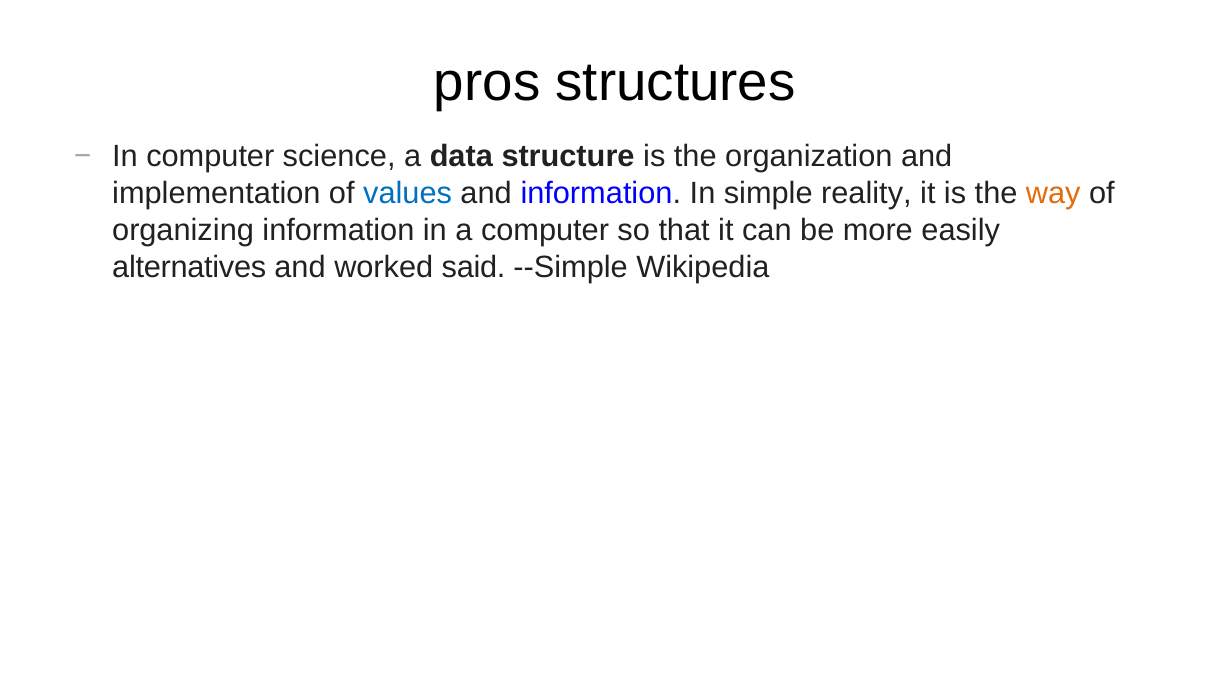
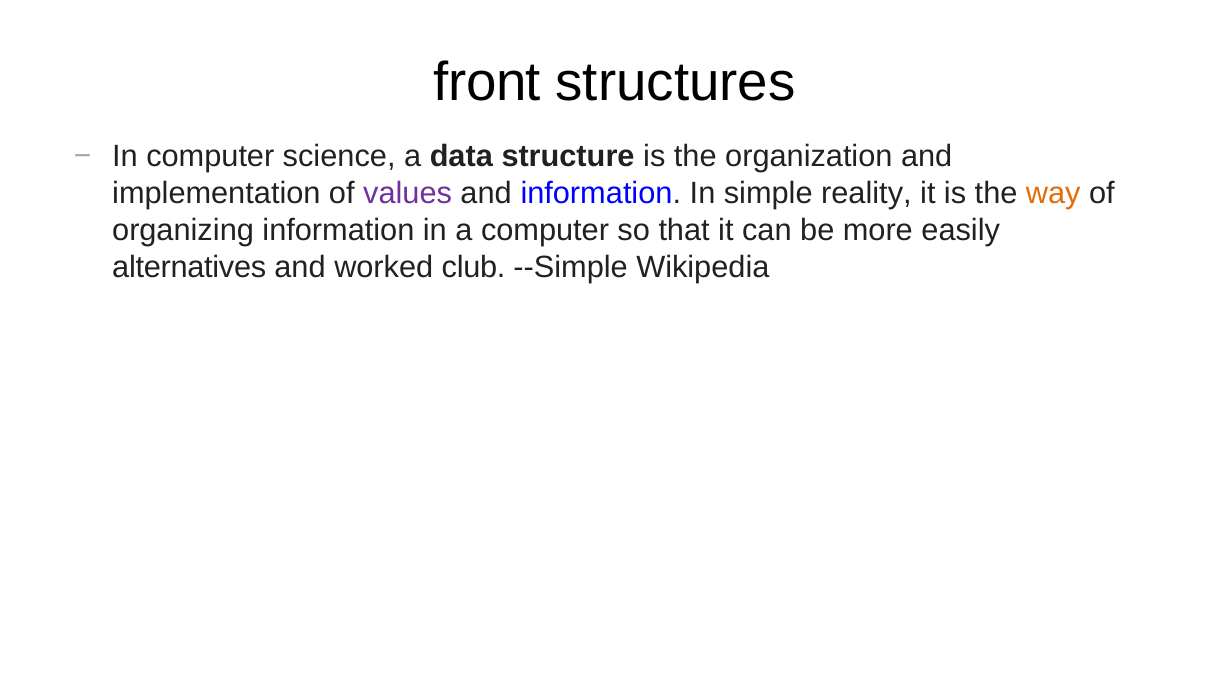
pros: pros -> front
values colour: blue -> purple
said: said -> club
